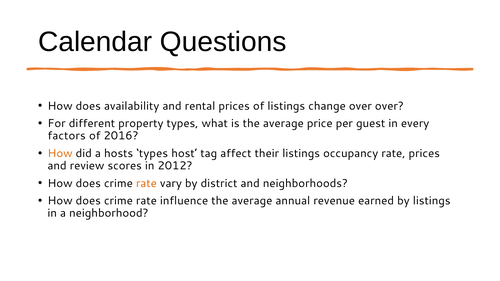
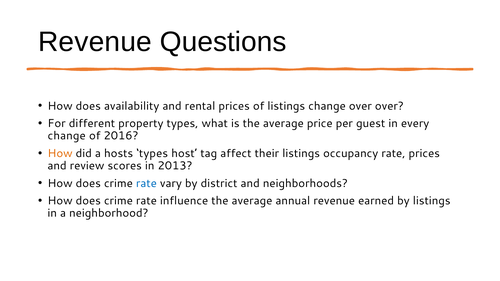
Calendar at (95, 42): Calendar -> Revenue
factors at (67, 136): factors -> change
2012: 2012 -> 2013
rate at (146, 183) colour: orange -> blue
